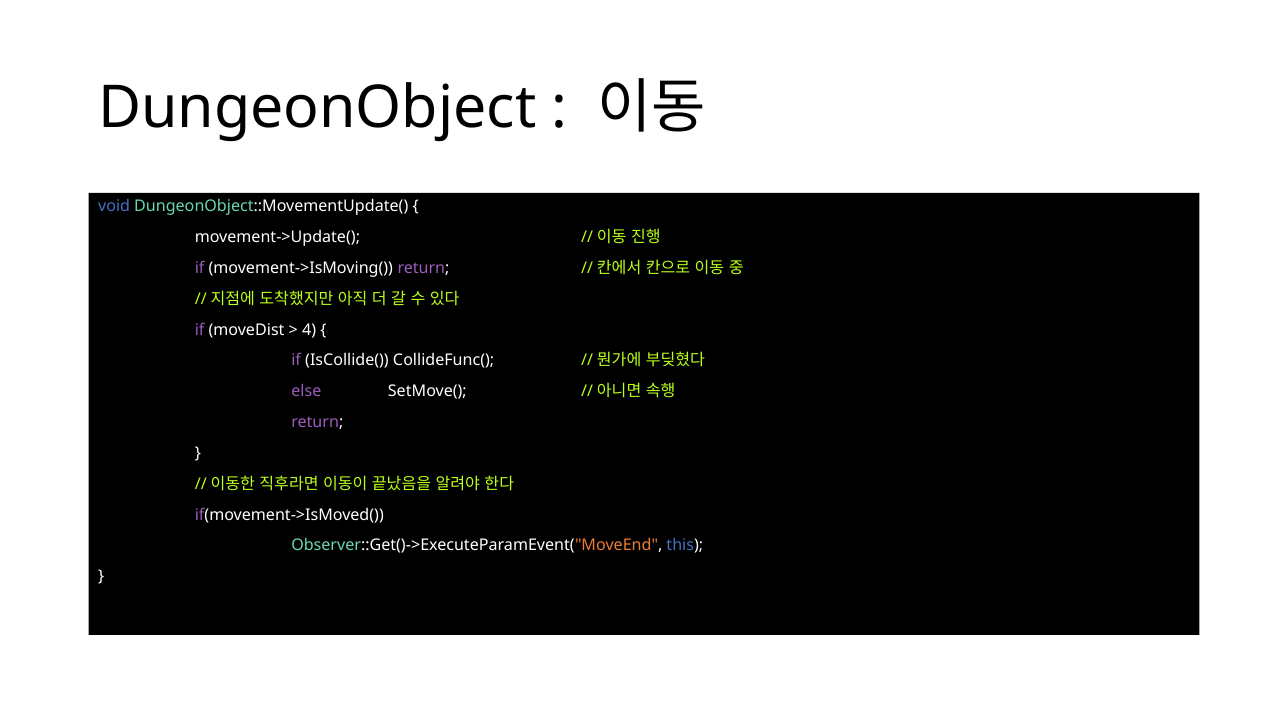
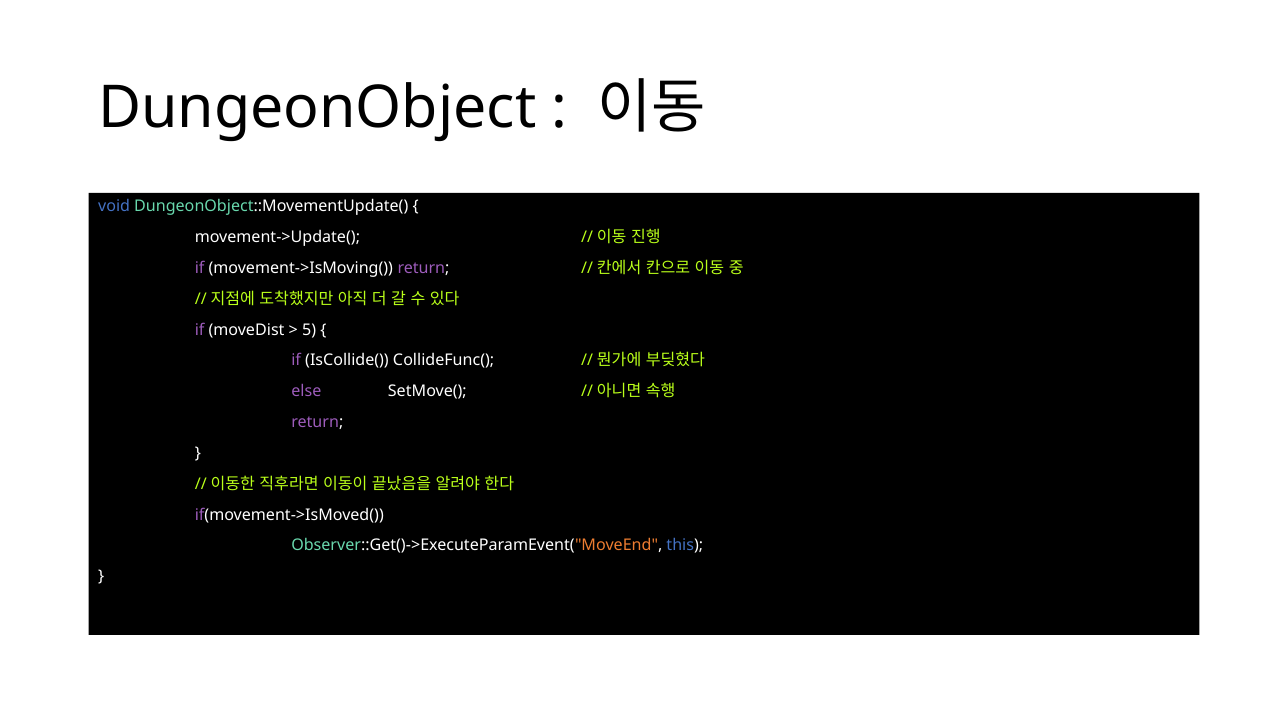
4: 4 -> 5
